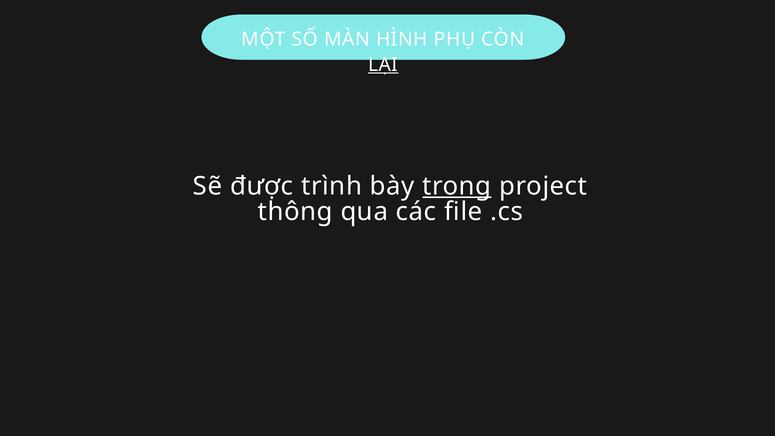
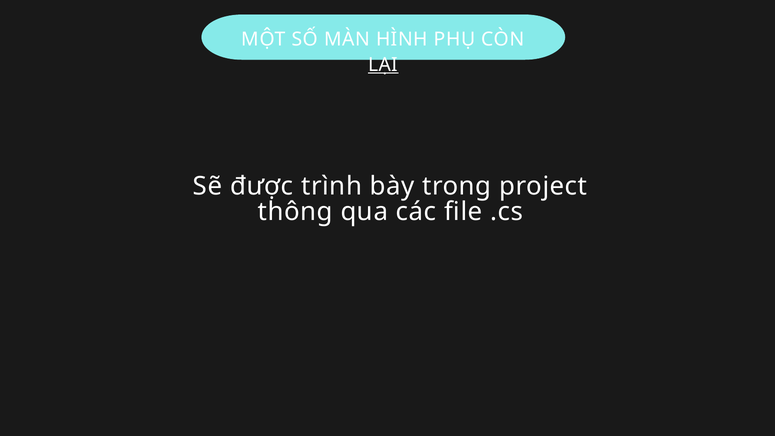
trong underline: present -> none
